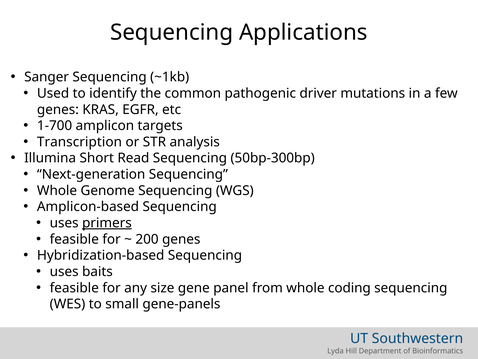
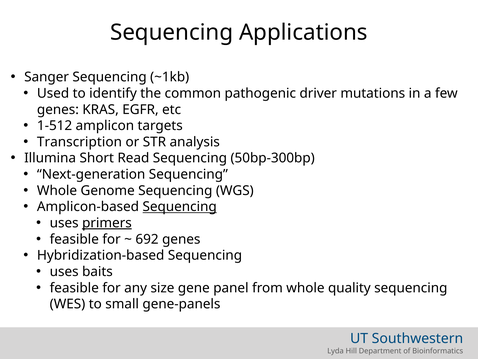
1-700: 1-700 -> 1-512
Sequencing at (180, 207) underline: none -> present
200: 200 -> 692
coding: coding -> quality
